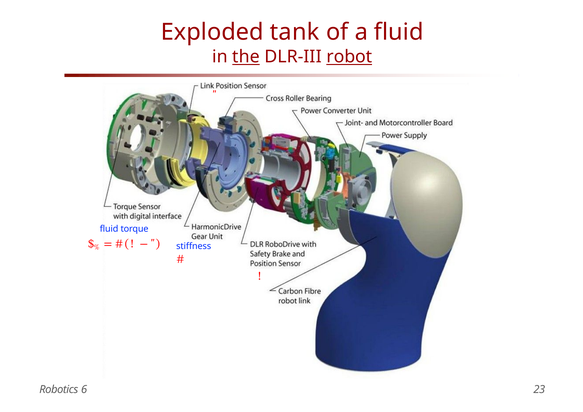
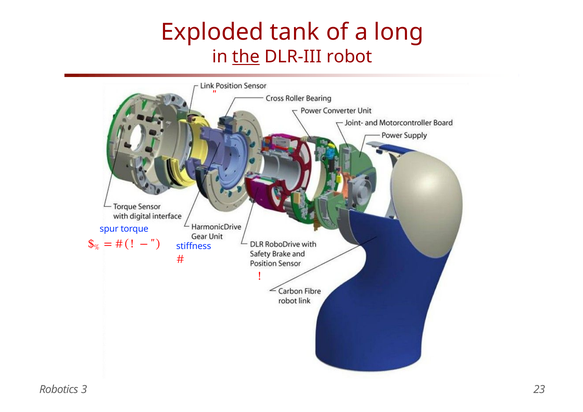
a fluid: fluid -> long
robot underline: present -> none
fluid at (109, 229): fluid -> spur
6: 6 -> 3
